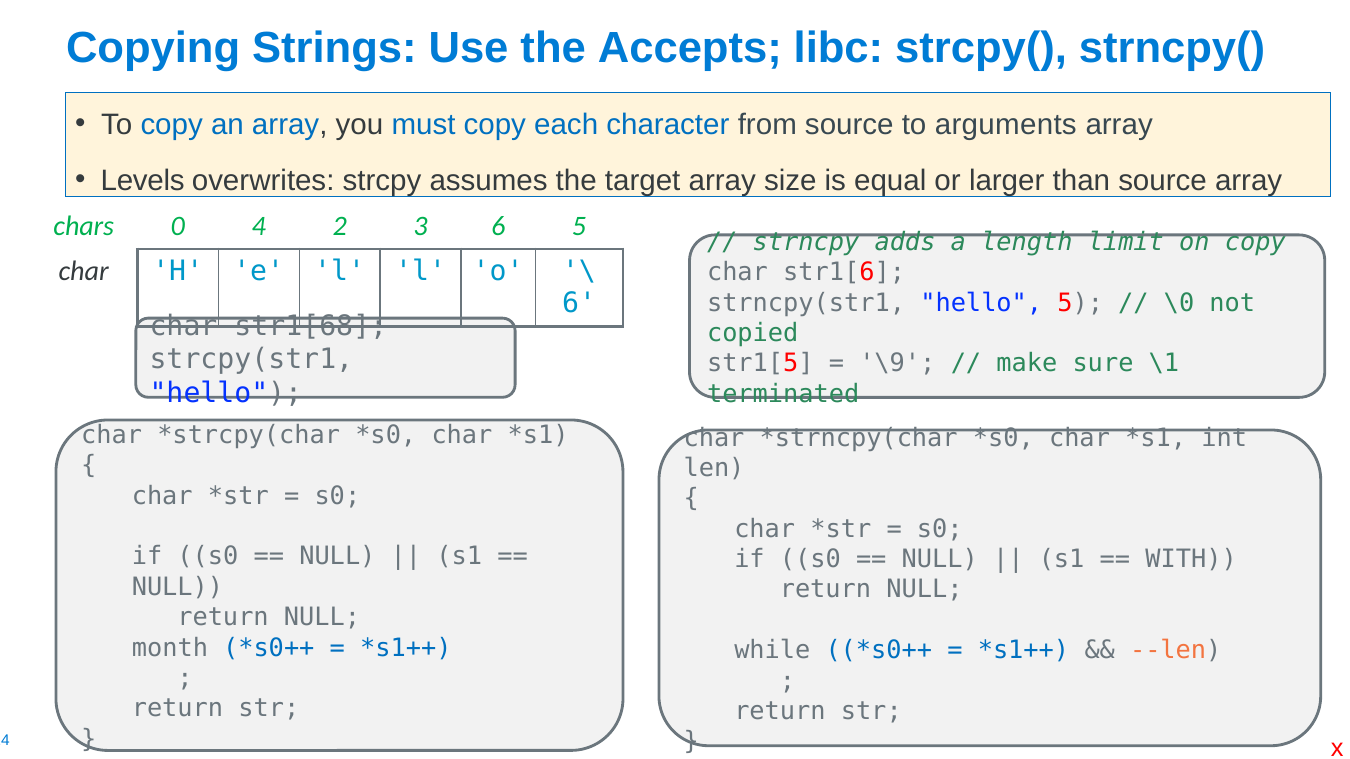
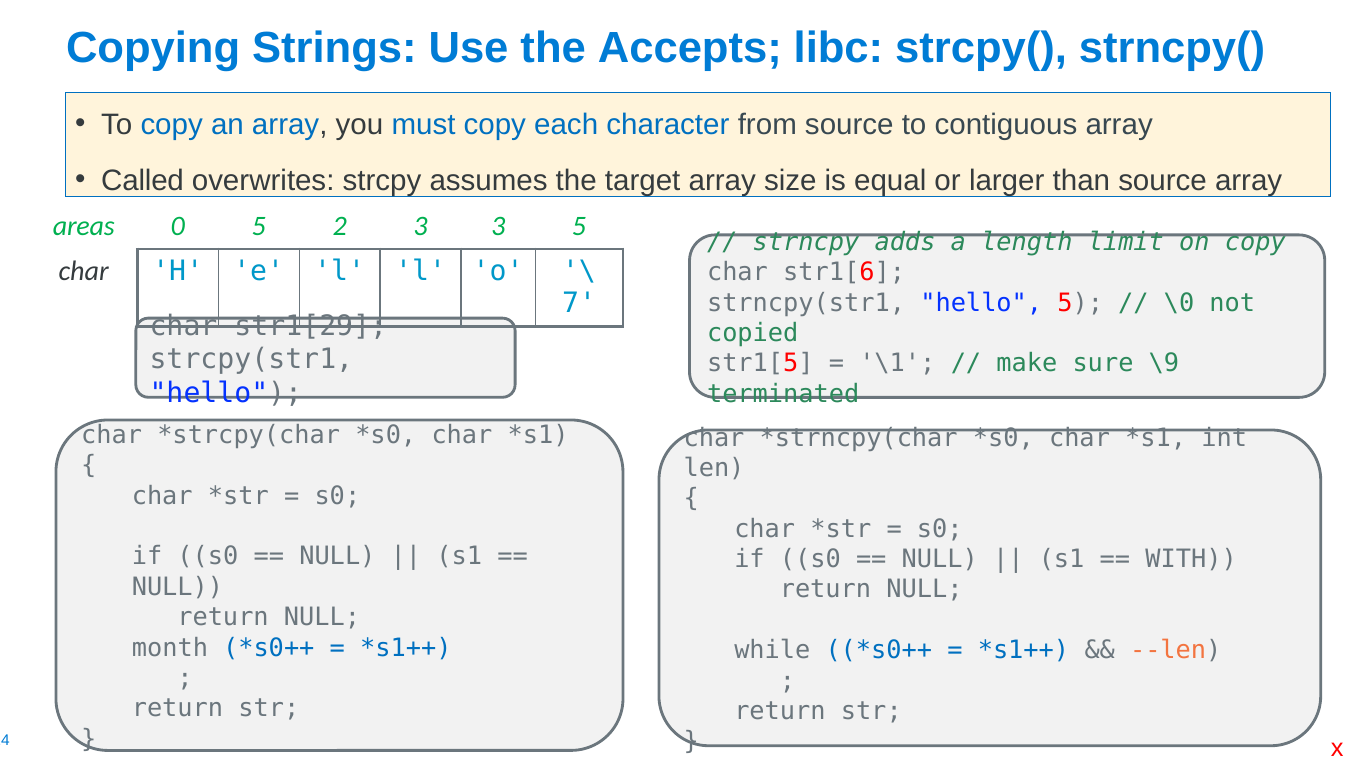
arguments: arguments -> contiguous
Levels: Levels -> Called
chars: chars -> areas
0 4: 4 -> 5
3 6: 6 -> 3
6 at (579, 304): 6 -> 7
str1[68: str1[68 -> str1[29
\9: \9 -> \1
\1: \1 -> \9
